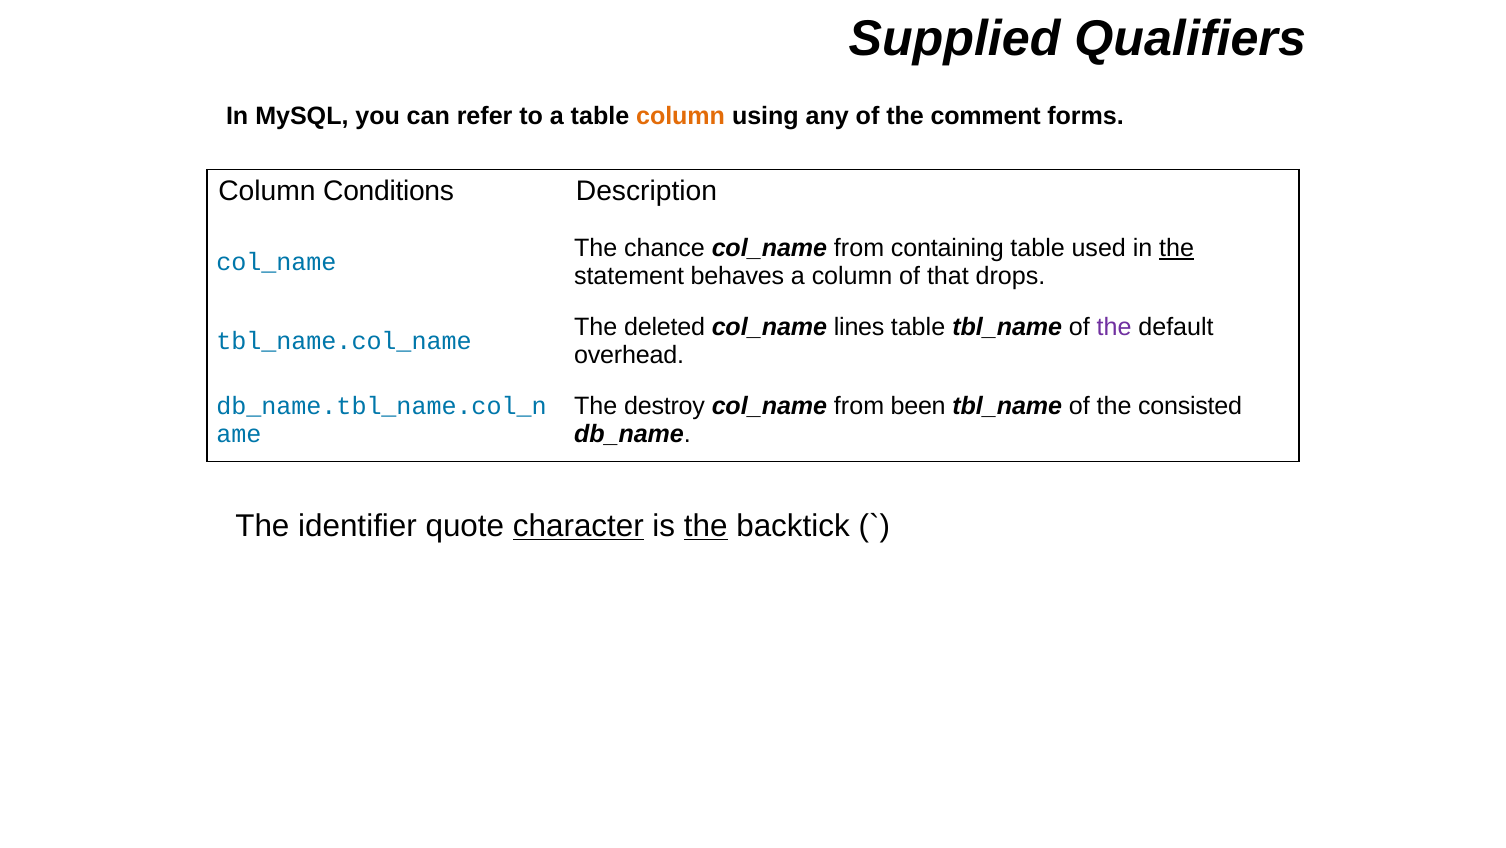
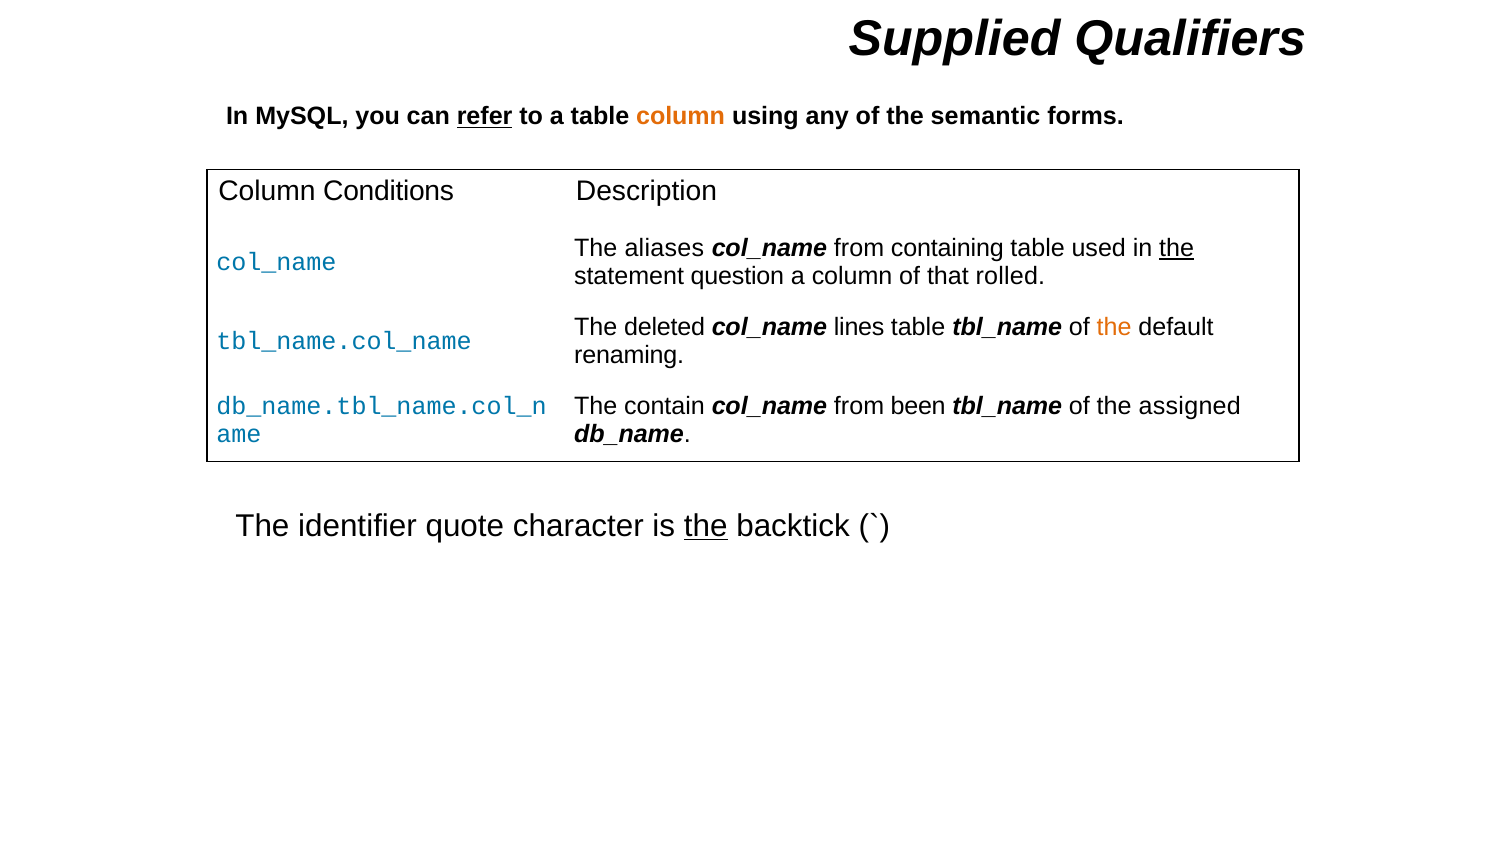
refer underline: none -> present
comment: comment -> semantic
chance: chance -> aliases
behaves: behaves -> question
drops: drops -> rolled
the at (1114, 327) colour: purple -> orange
overhead: overhead -> renaming
destroy: destroy -> contain
consisted: consisted -> assigned
character underline: present -> none
